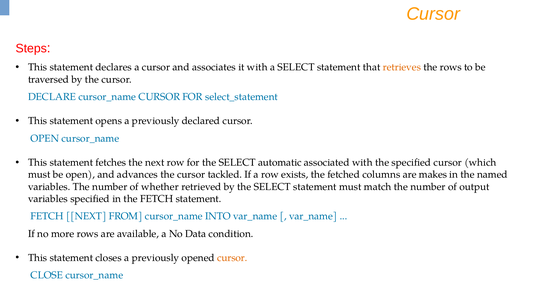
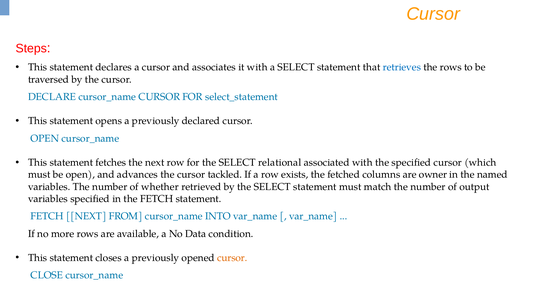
retrieves colour: orange -> blue
automatic: automatic -> relational
makes: makes -> owner
